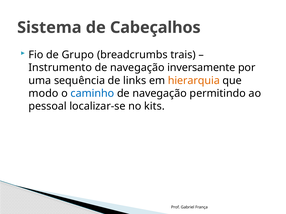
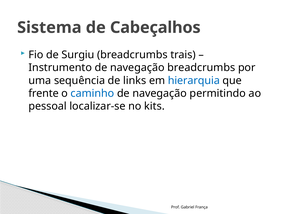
Grupo: Grupo -> Surgiu
navegação inversamente: inversamente -> breadcrumbs
hierarquia colour: orange -> blue
modo: modo -> frente
